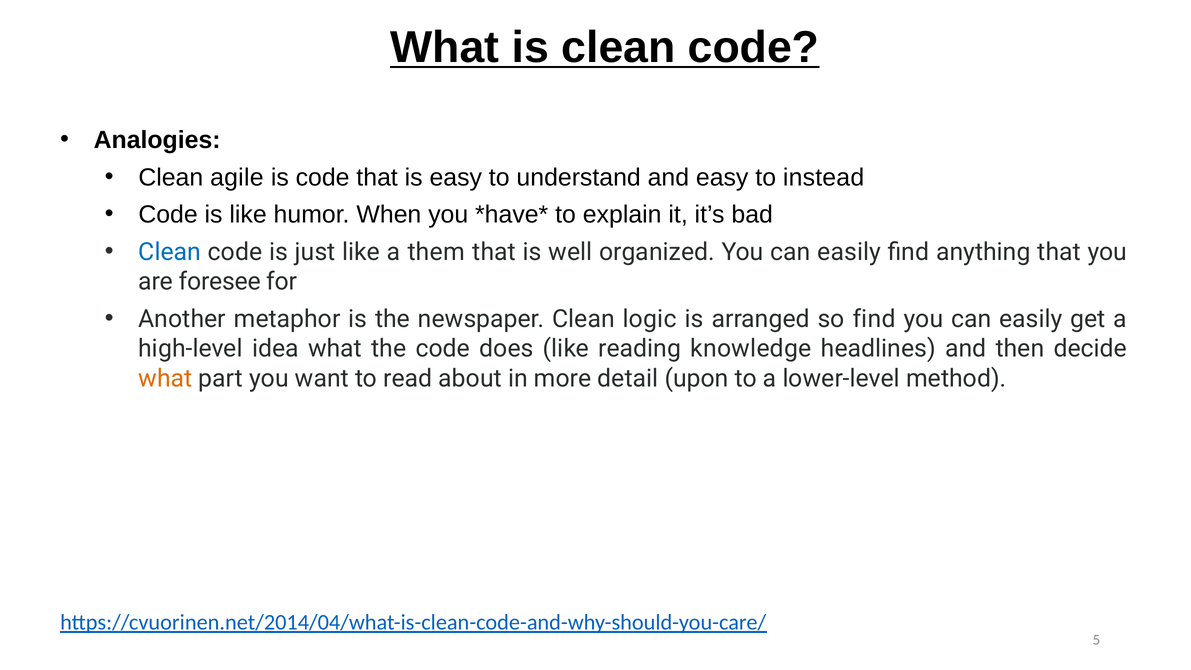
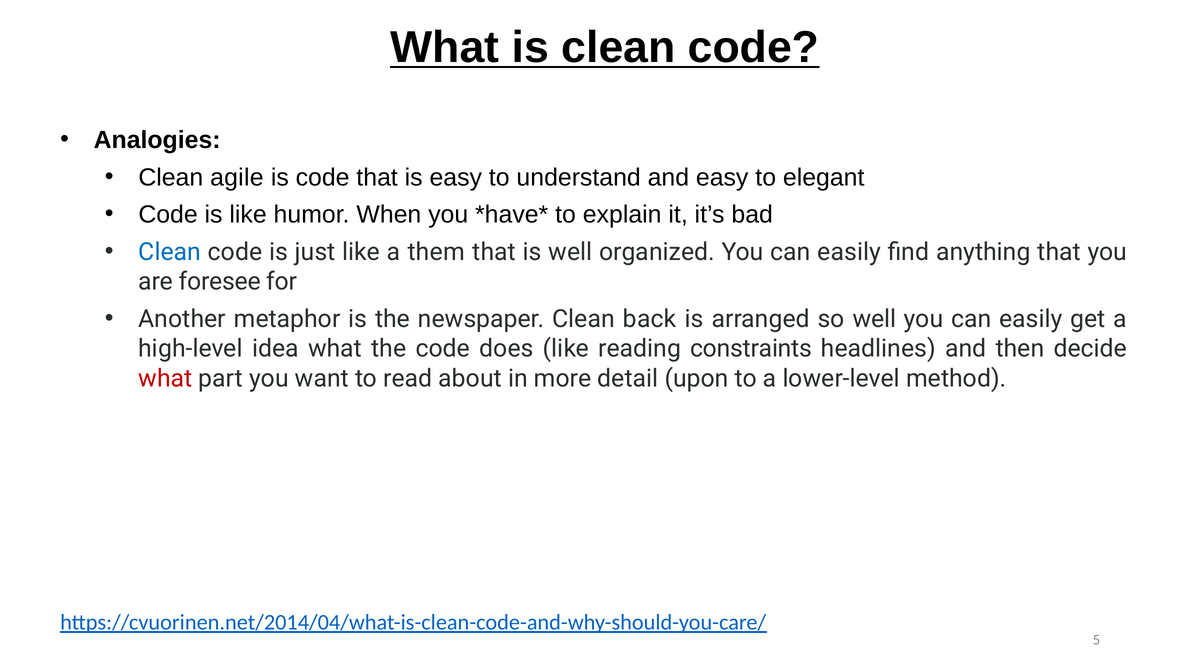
instead: instead -> elegant
logic: logic -> back
so find: find -> well
knowledge: knowledge -> constraints
what at (165, 378) colour: orange -> red
